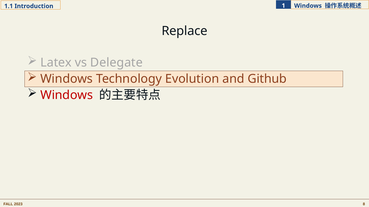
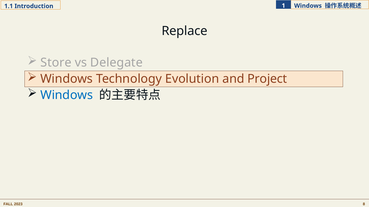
Latex: Latex -> Store
Github: Github -> Project
Windows at (67, 95) colour: red -> blue
